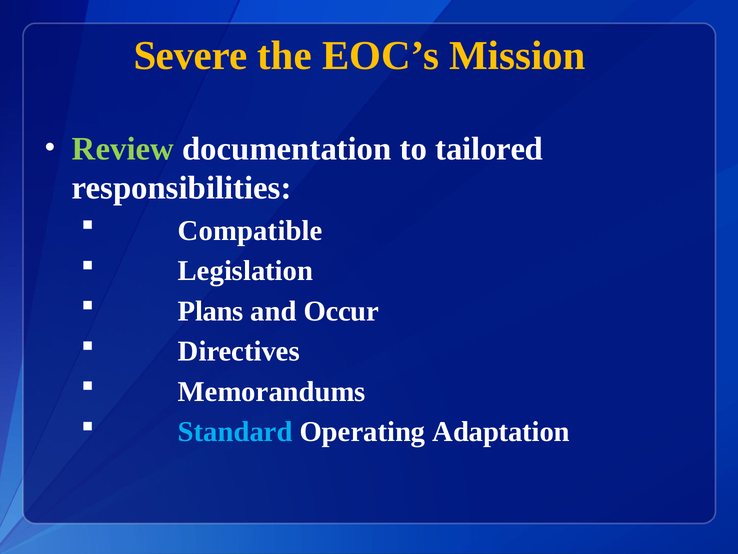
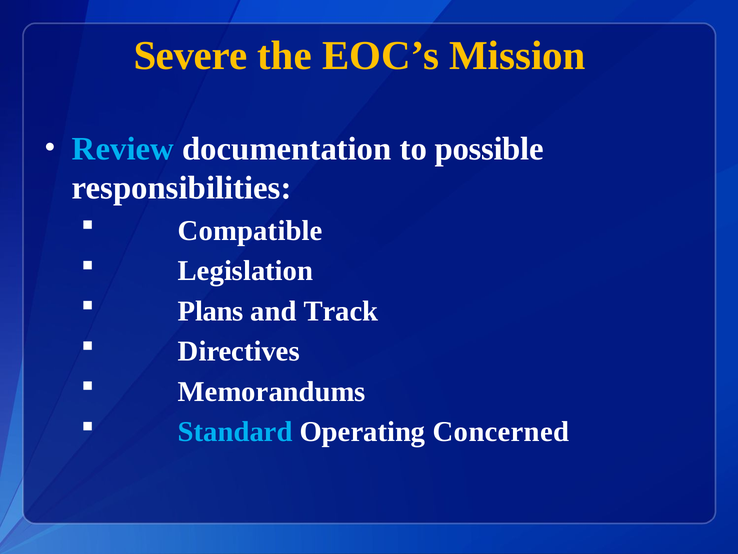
Review colour: light green -> light blue
tailored: tailored -> possible
Occur: Occur -> Track
Adaptation: Adaptation -> Concerned
